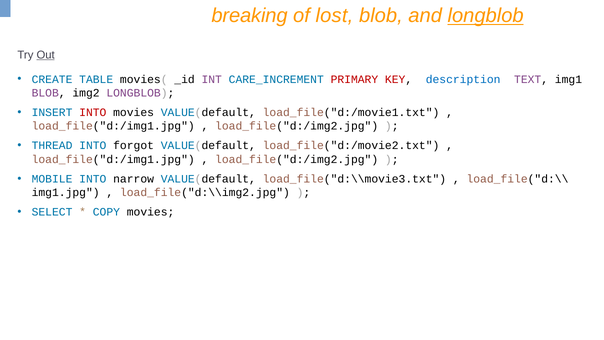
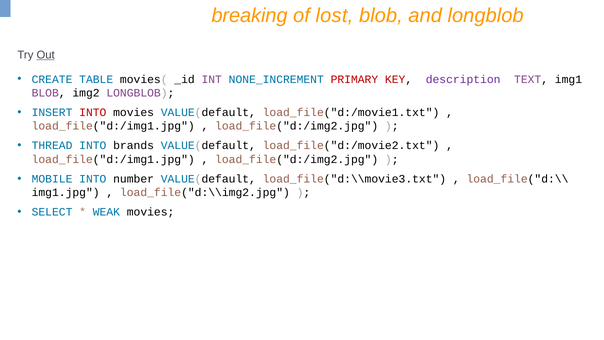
longblob at (486, 16) underline: present -> none
CARE_INCREMENT: CARE_INCREMENT -> NONE_INCREMENT
description colour: blue -> purple
forgot: forgot -> brands
narrow: narrow -> number
COPY: COPY -> WEAK
